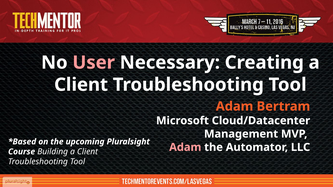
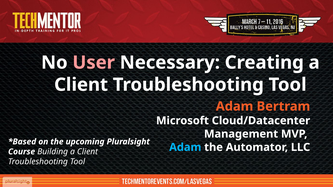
Adam at (185, 147) colour: pink -> light blue
